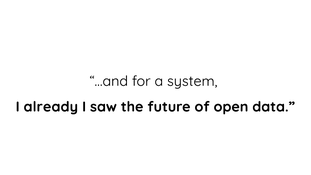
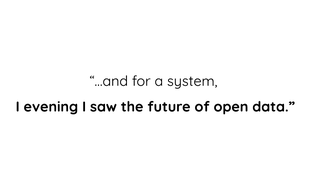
already: already -> evening
